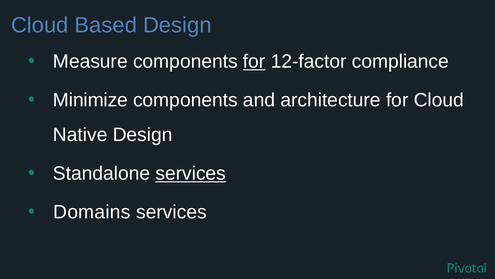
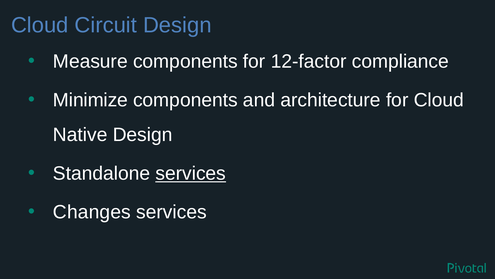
Based: Based -> Circuit
for at (254, 61) underline: present -> none
Domains: Domains -> Changes
